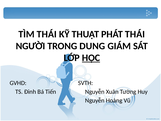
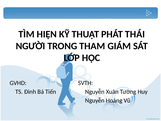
TÌM THÁI: THÁI -> HIỆN
DUNG: DUNG -> THAM
HỌC underline: present -> none
